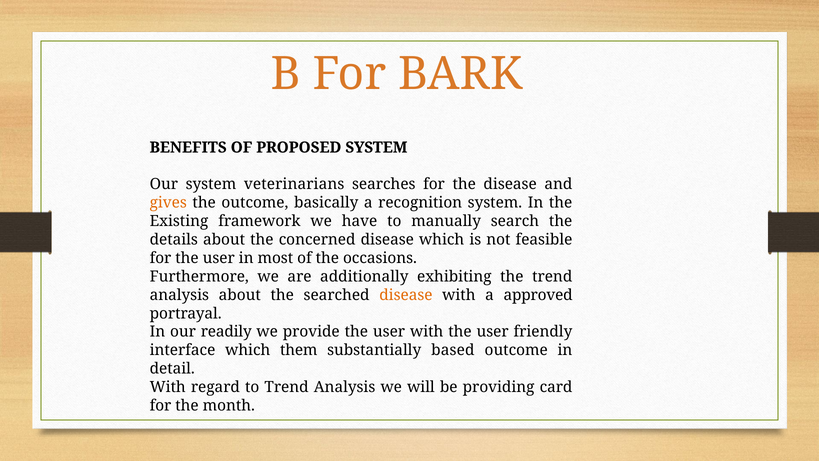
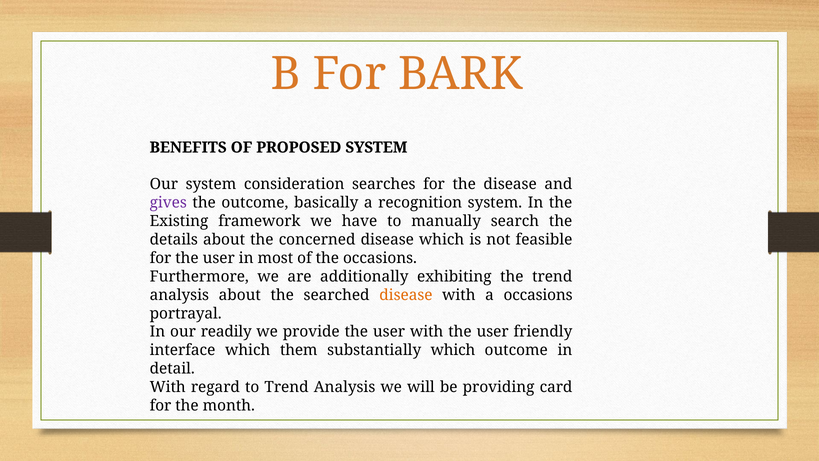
veterinarians: veterinarians -> consideration
gives colour: orange -> purple
a approved: approved -> occasions
substantially based: based -> which
